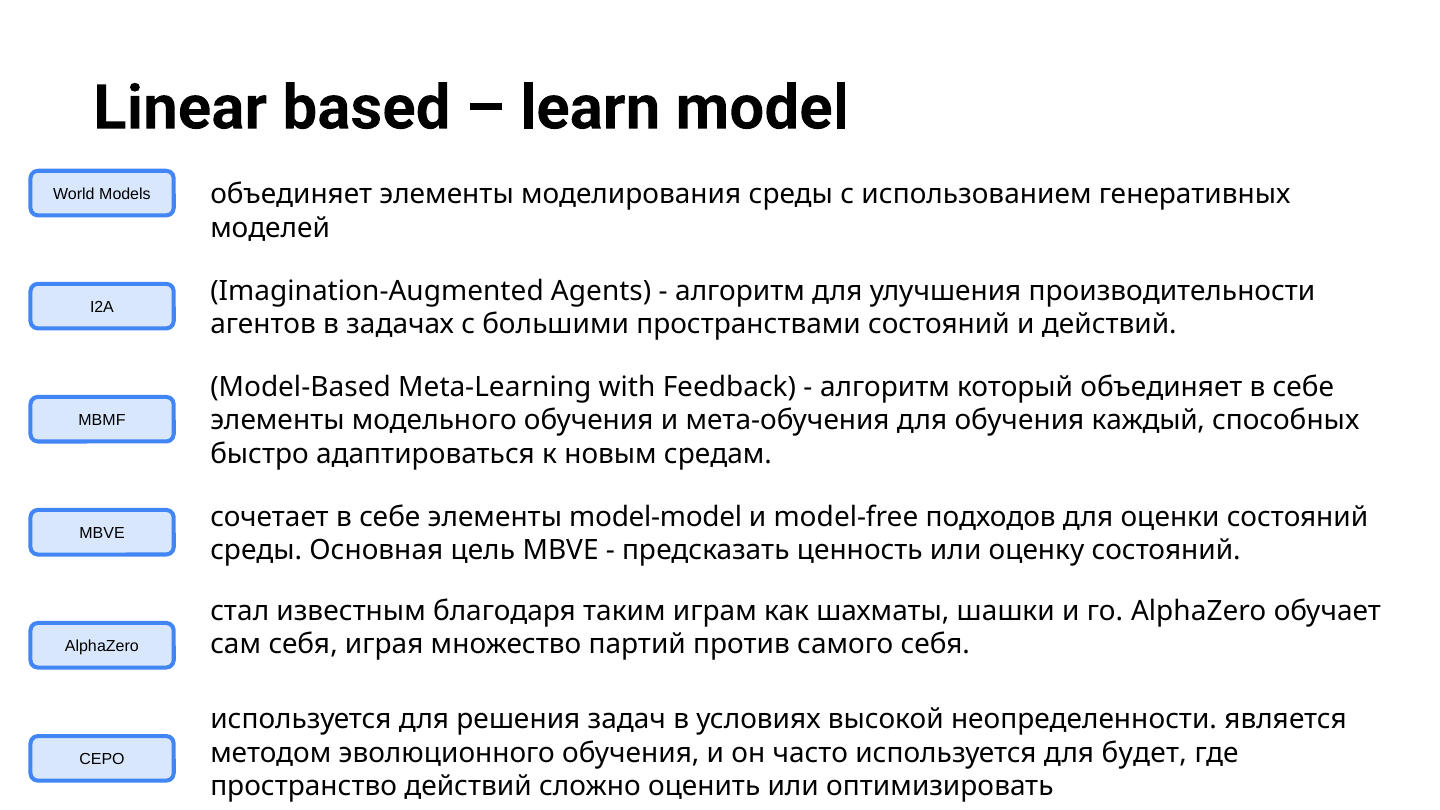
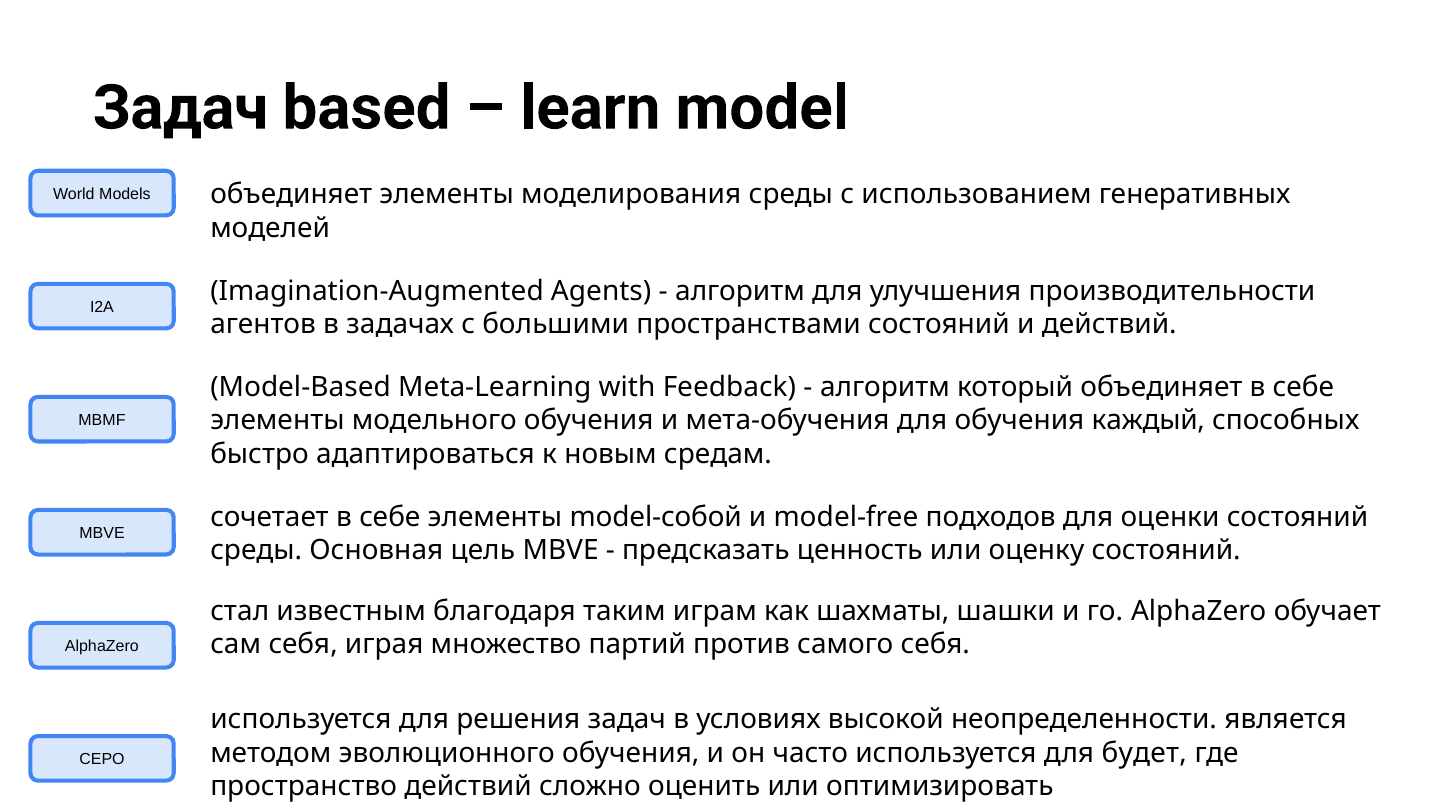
Linear at (180, 108): Linear -> Задач
model-model: model-model -> model-собой
